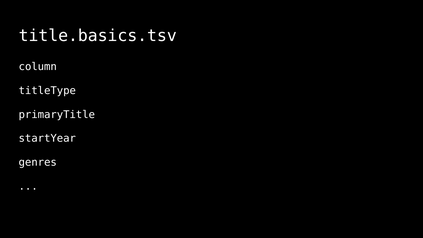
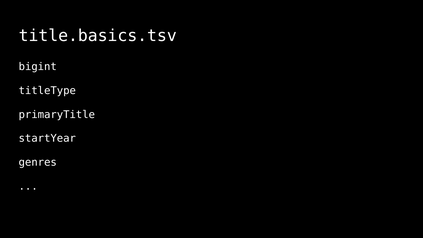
column: column -> bigint
